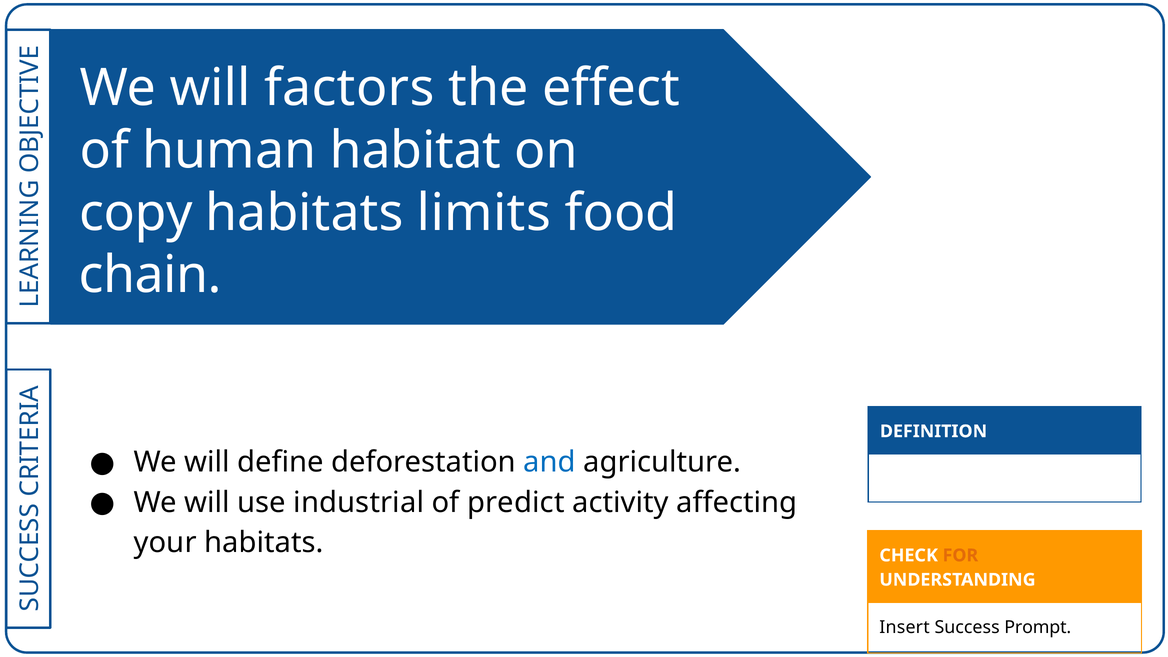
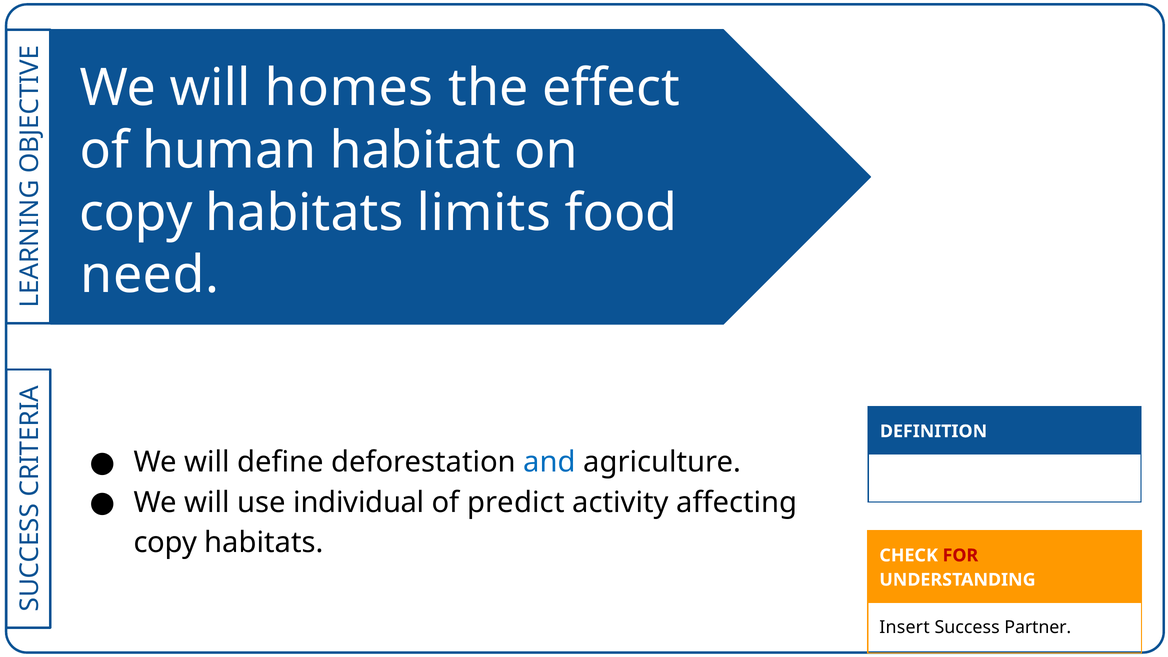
factors: factors -> homes
chain: chain -> need
industrial: industrial -> individual
your at (165, 543): your -> copy
FOR colour: orange -> red
Prompt: Prompt -> Partner
